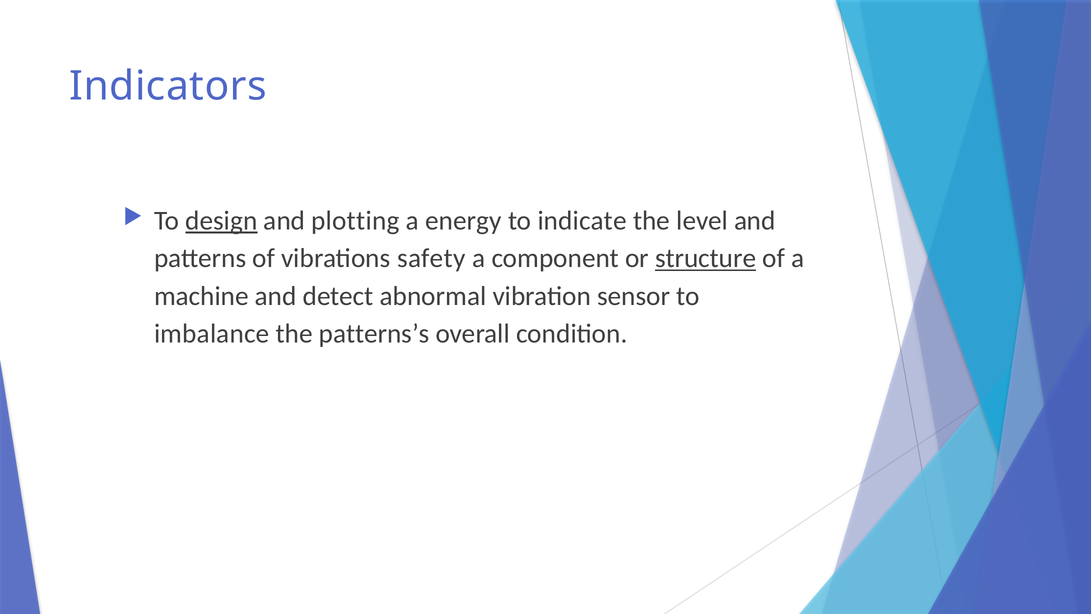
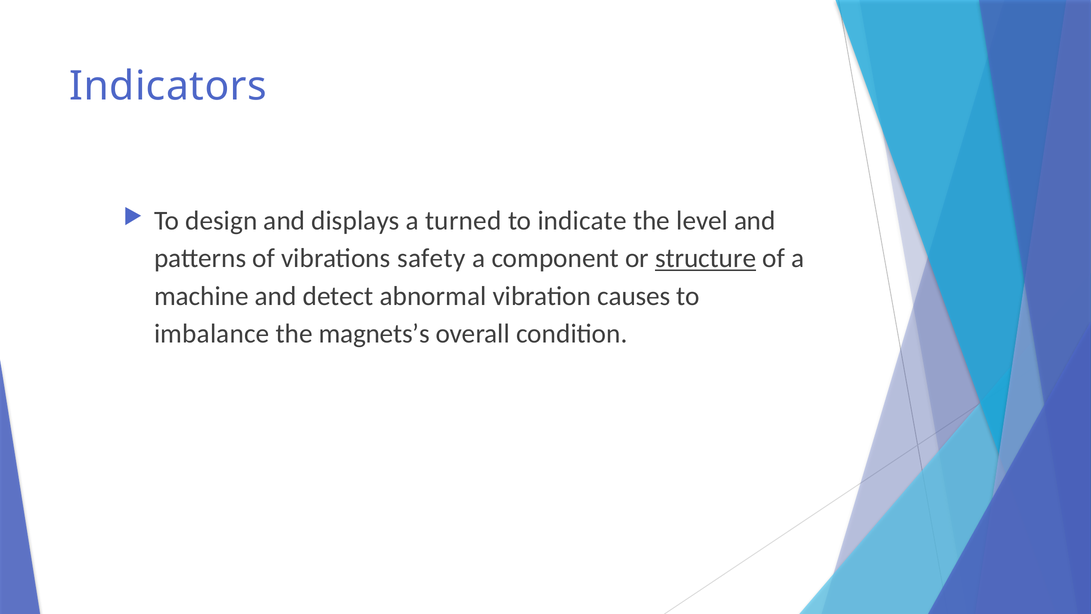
design underline: present -> none
plotting: plotting -> displays
energy: energy -> turned
sensor: sensor -> causes
patterns’s: patterns’s -> magnets’s
